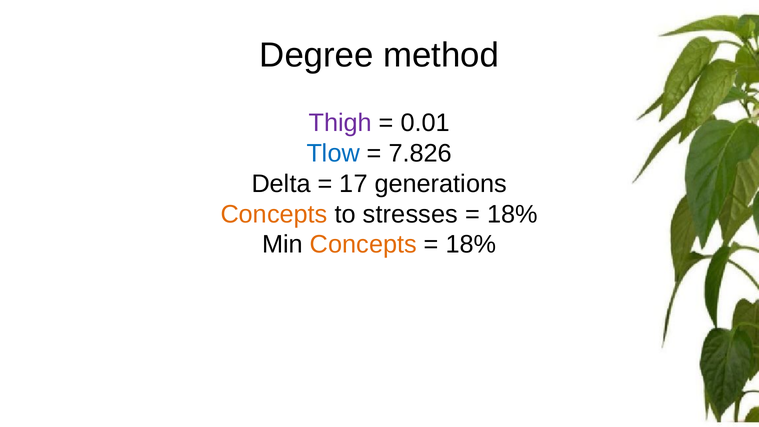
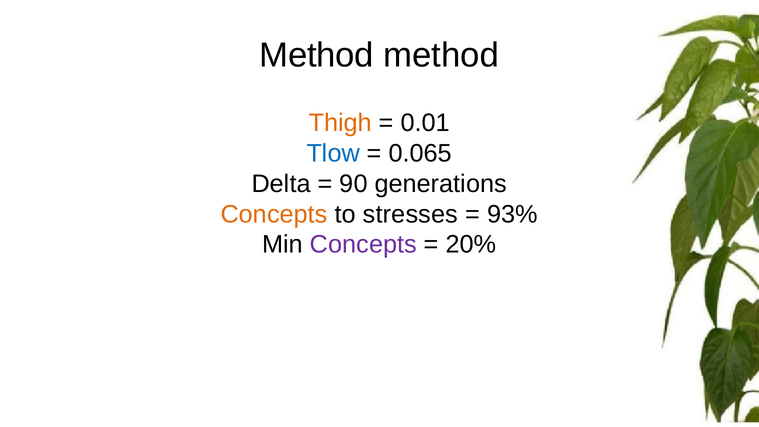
Degree at (316, 55): Degree -> Method
Thigh colour: purple -> orange
7.826: 7.826 -> 0.065
17: 17 -> 90
18% at (513, 214): 18% -> 93%
Concepts at (363, 245) colour: orange -> purple
18% at (471, 245): 18% -> 20%
